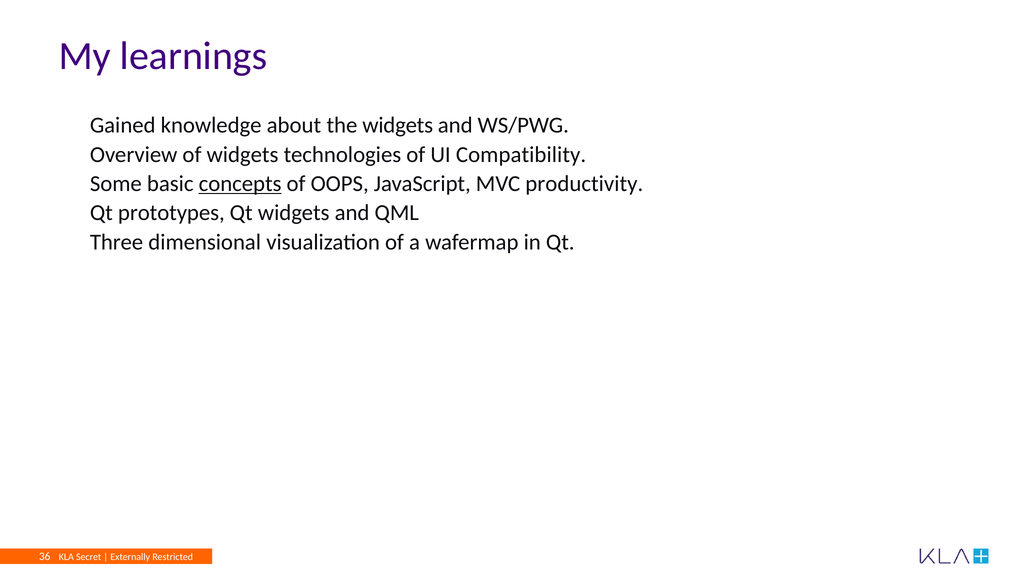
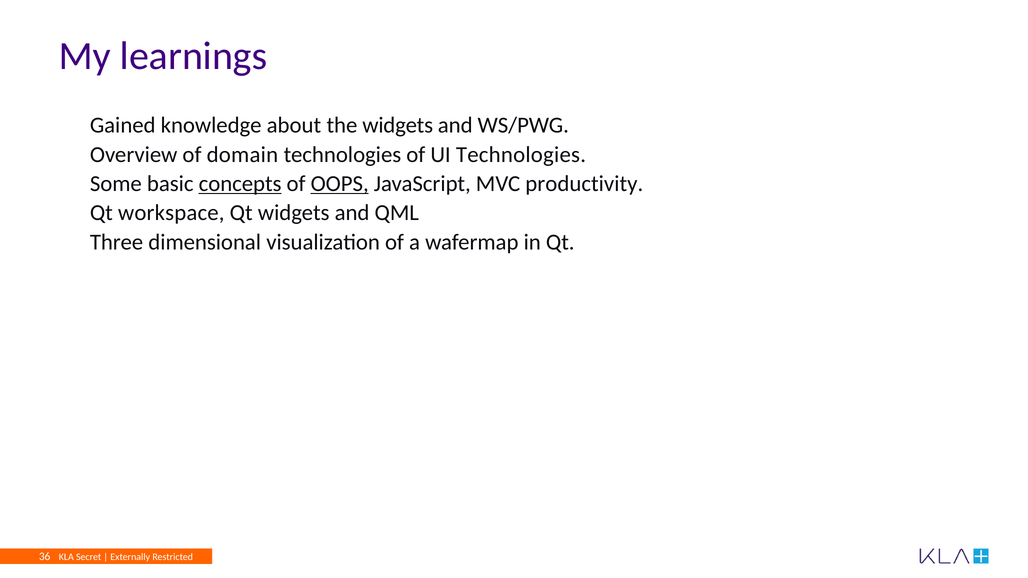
of widgets: widgets -> domain
UI Compatibility: Compatibility -> Technologies
OOPS underline: none -> present
prototypes: prototypes -> workspace
